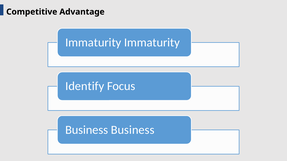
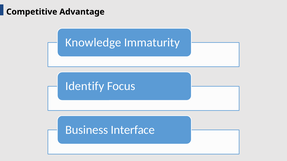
Immaturity at (93, 43): Immaturity -> Knowledge
Business Business: Business -> Interface
